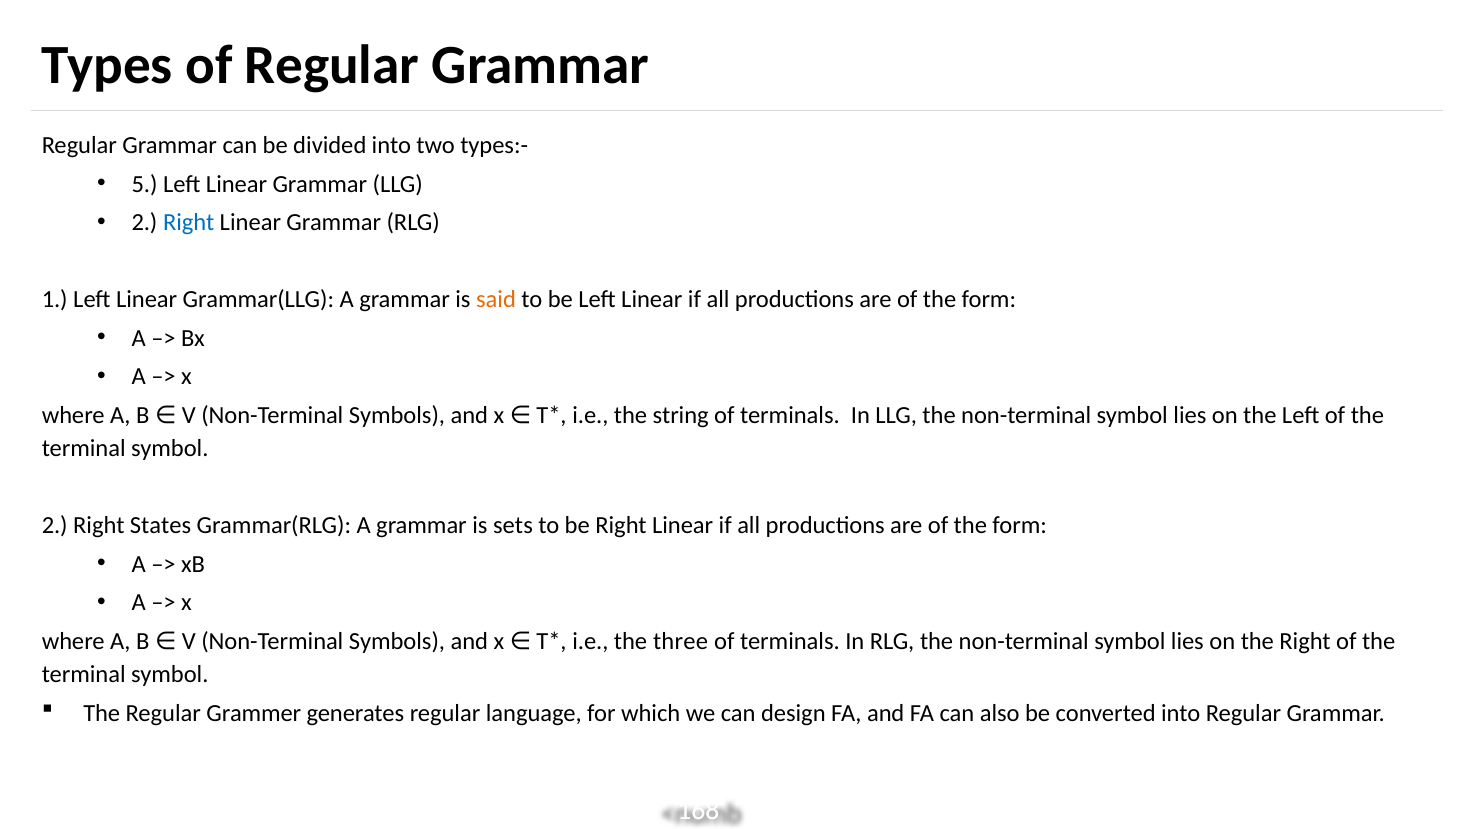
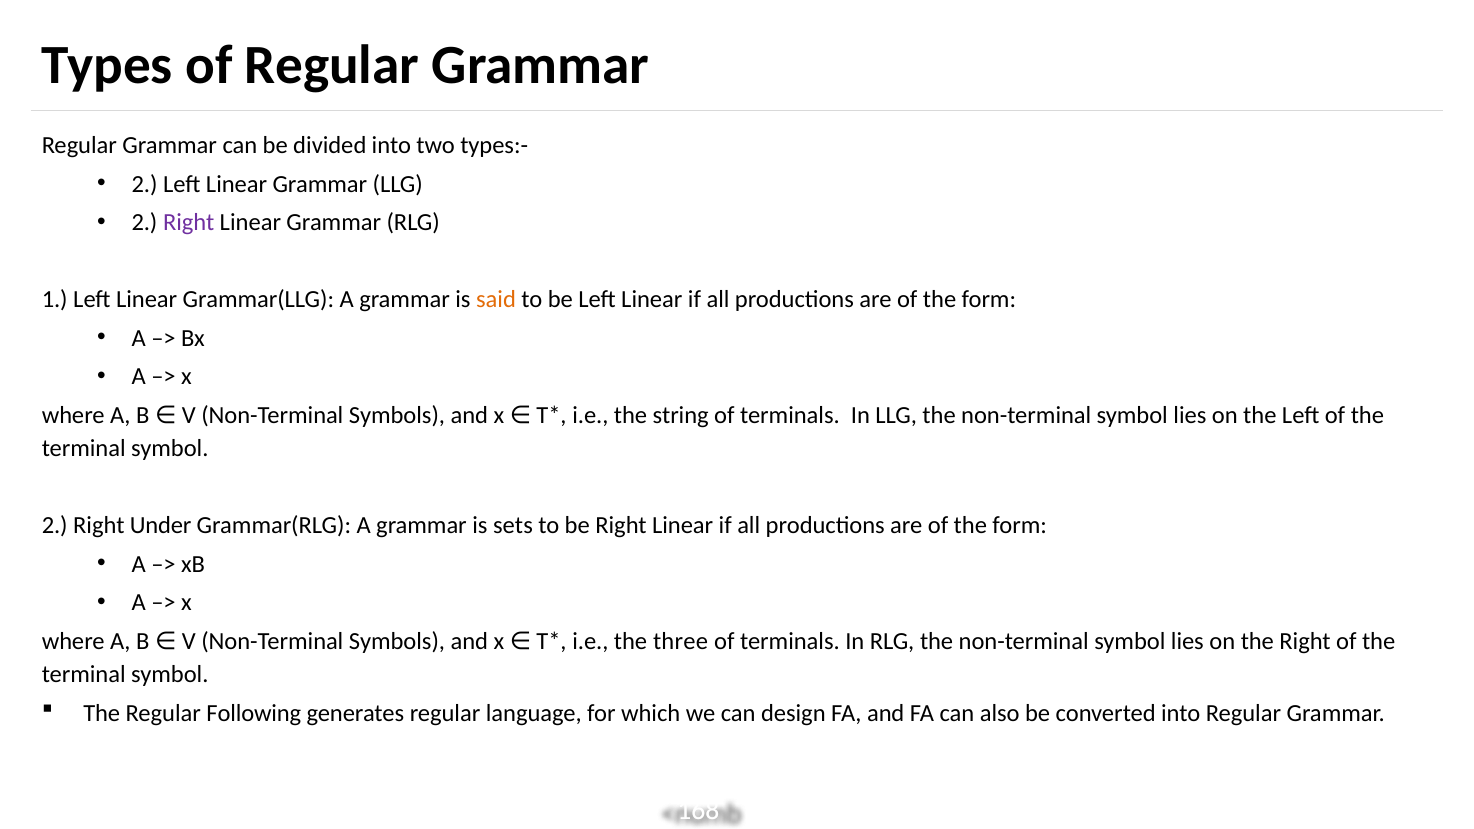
5 at (145, 184): 5 -> 2
Right at (189, 223) colour: blue -> purple
States: States -> Under
Grammer: Grammer -> Following
